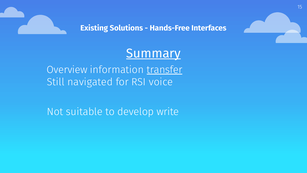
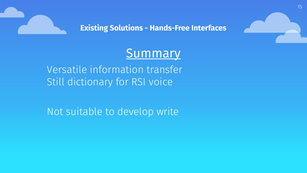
Overview: Overview -> Versatile
transfer underline: present -> none
navigated: navigated -> dictionary
